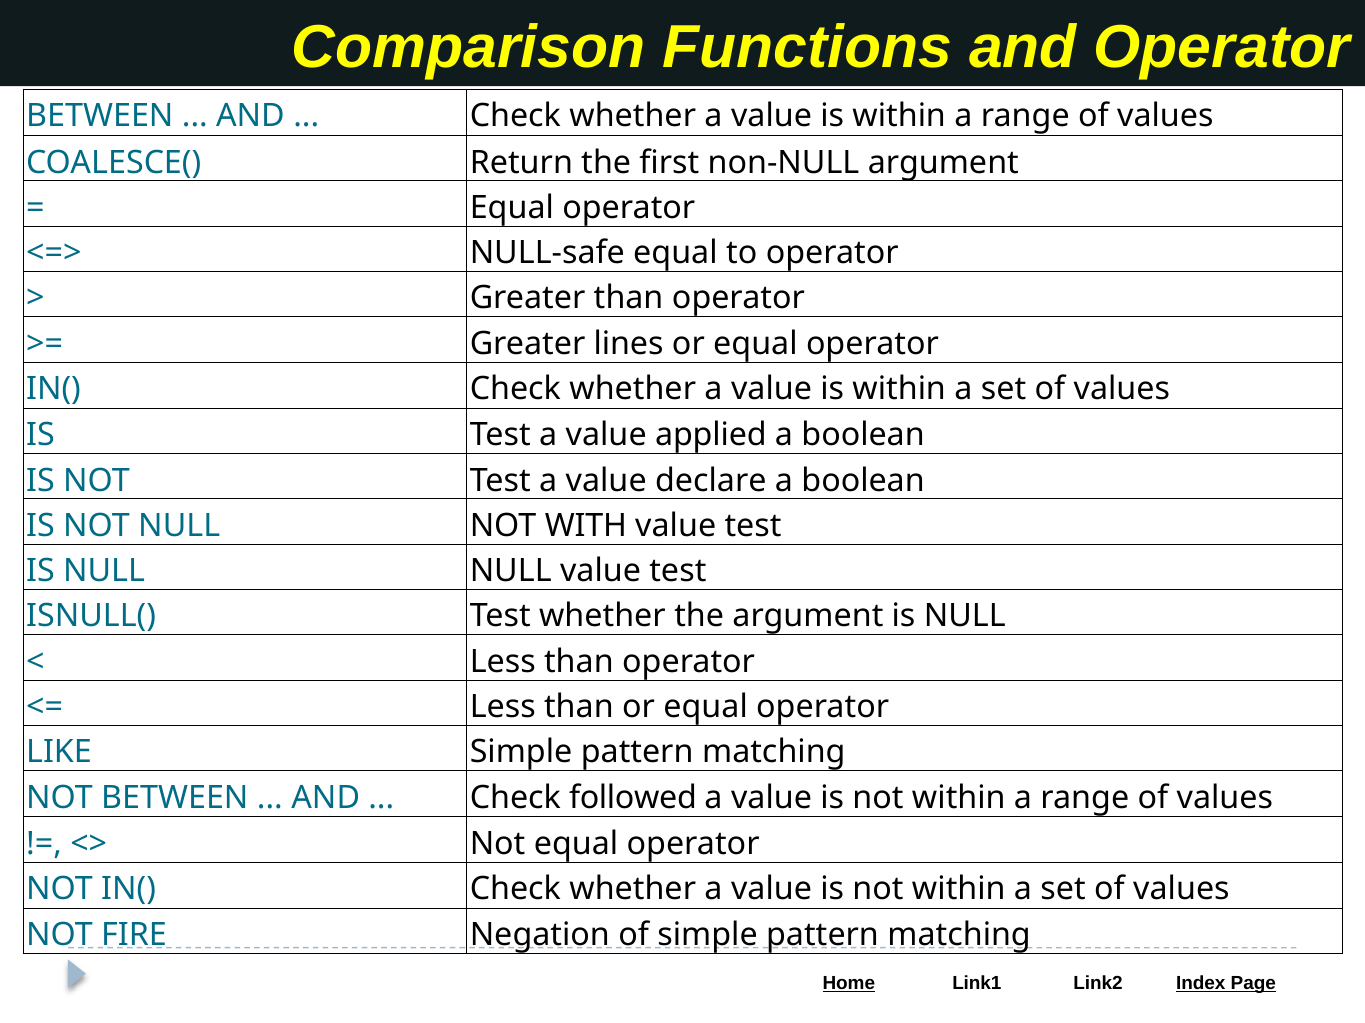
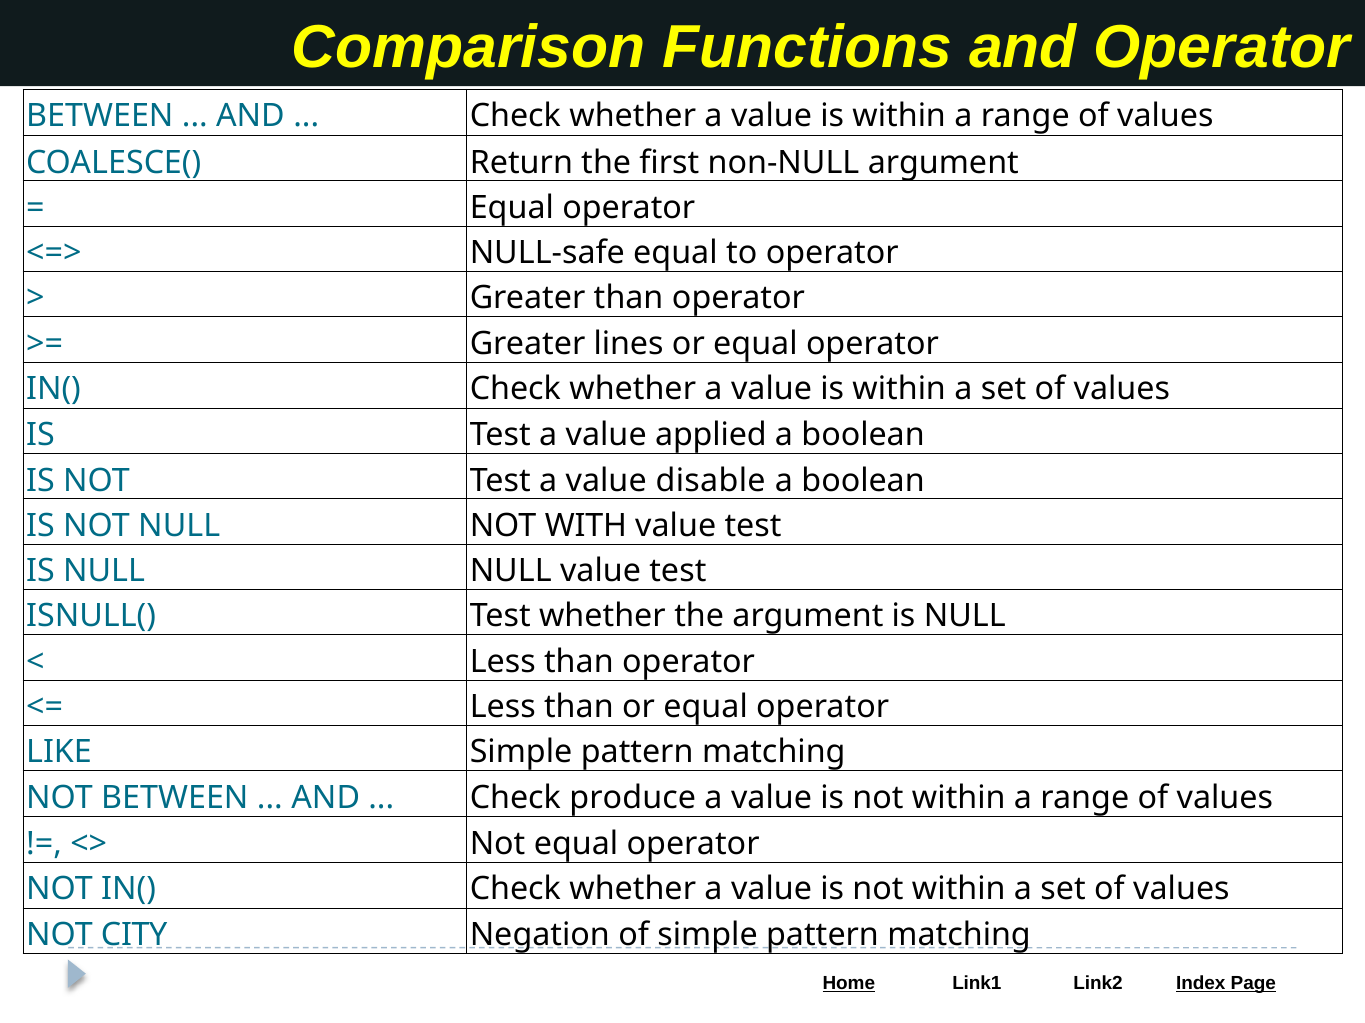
declare: declare -> disable
followed: followed -> produce
FIRE: FIRE -> CITY
